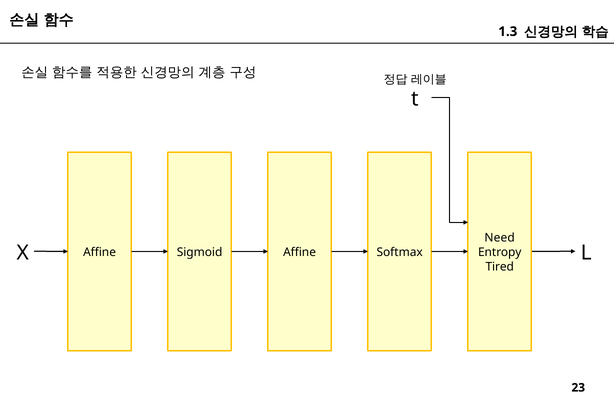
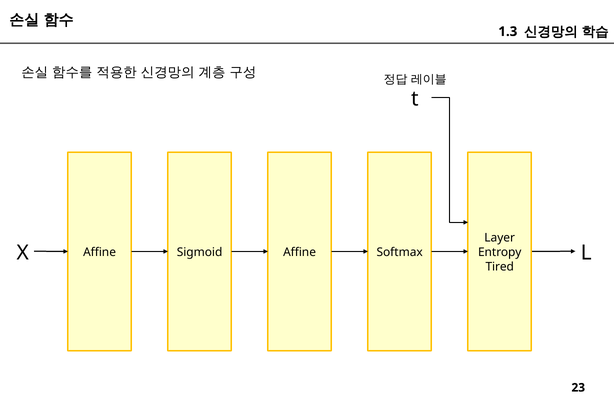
Need: Need -> Layer
